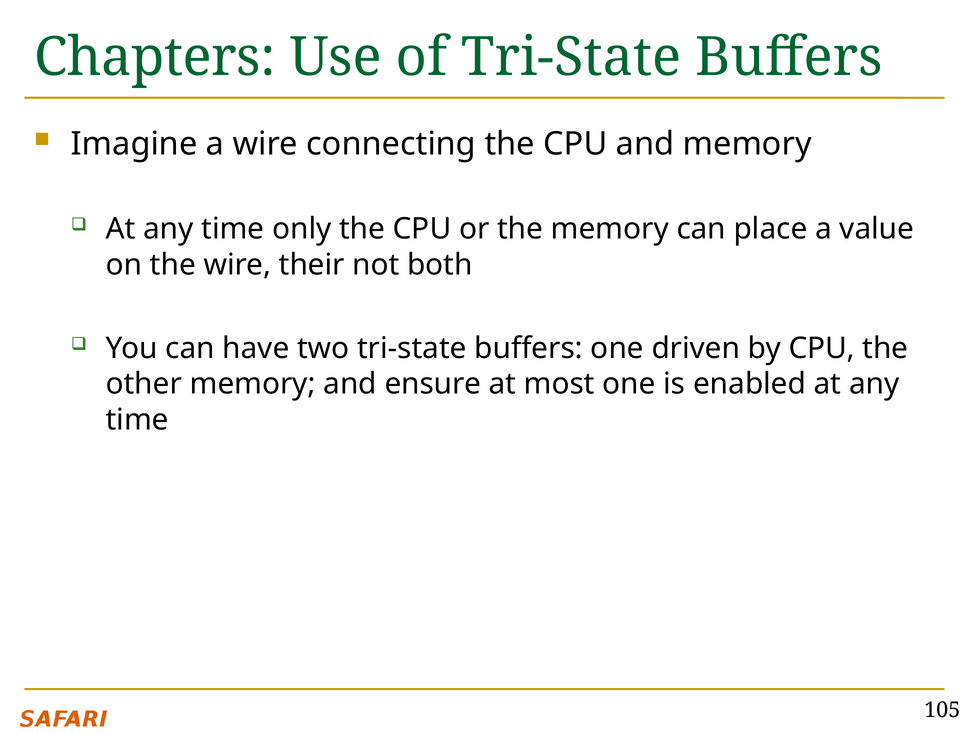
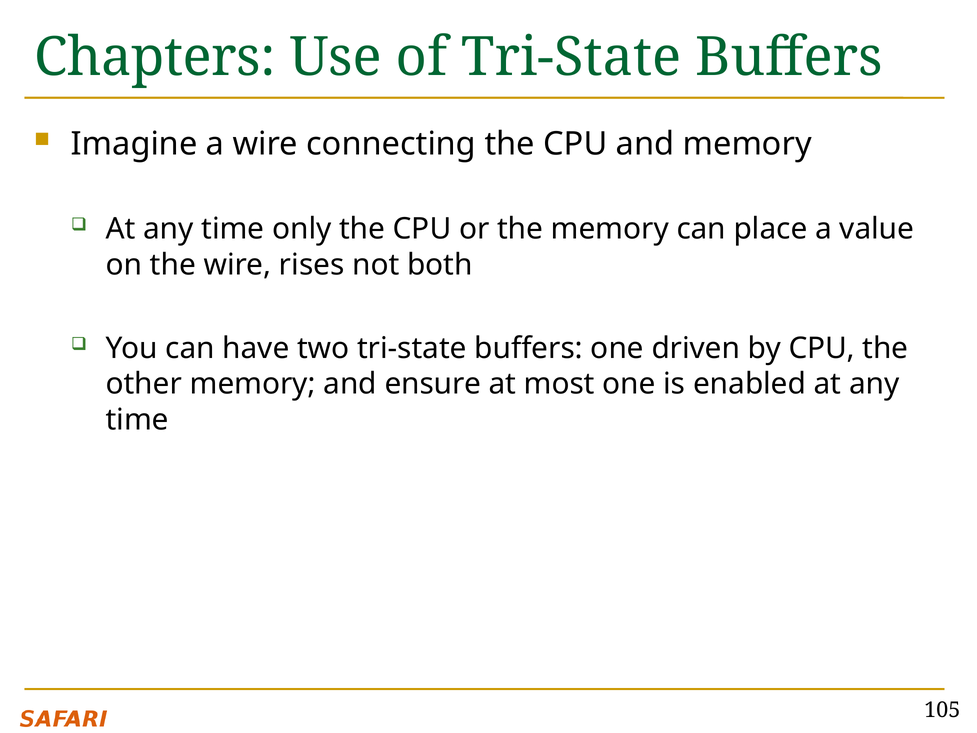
their: their -> rises
